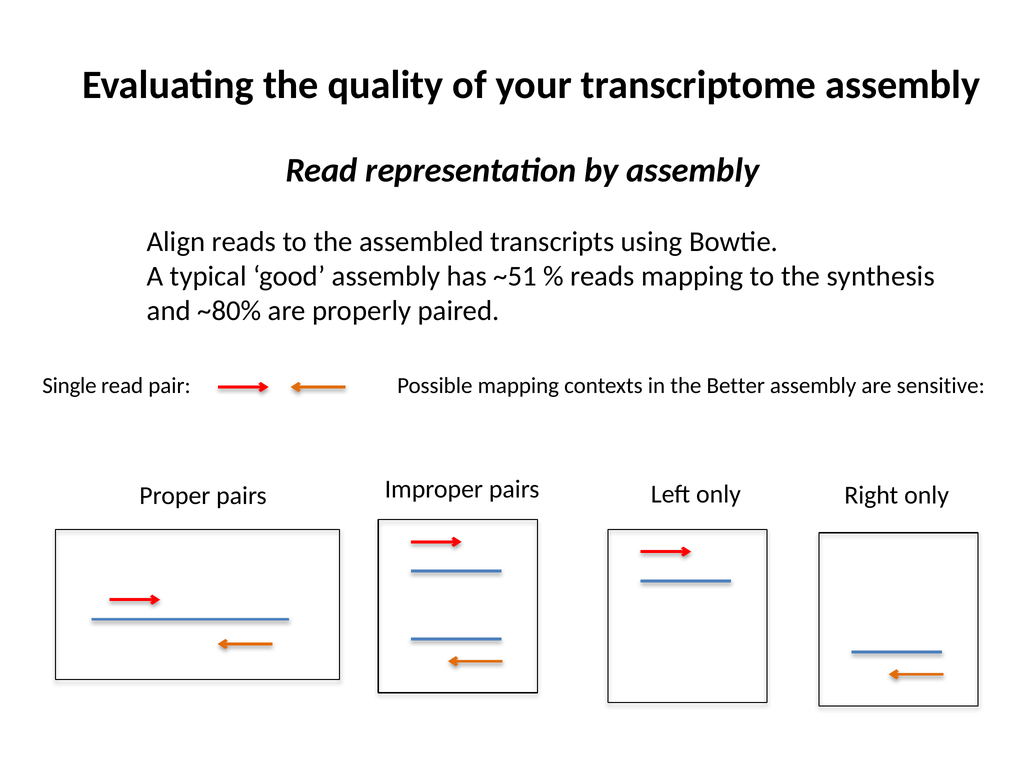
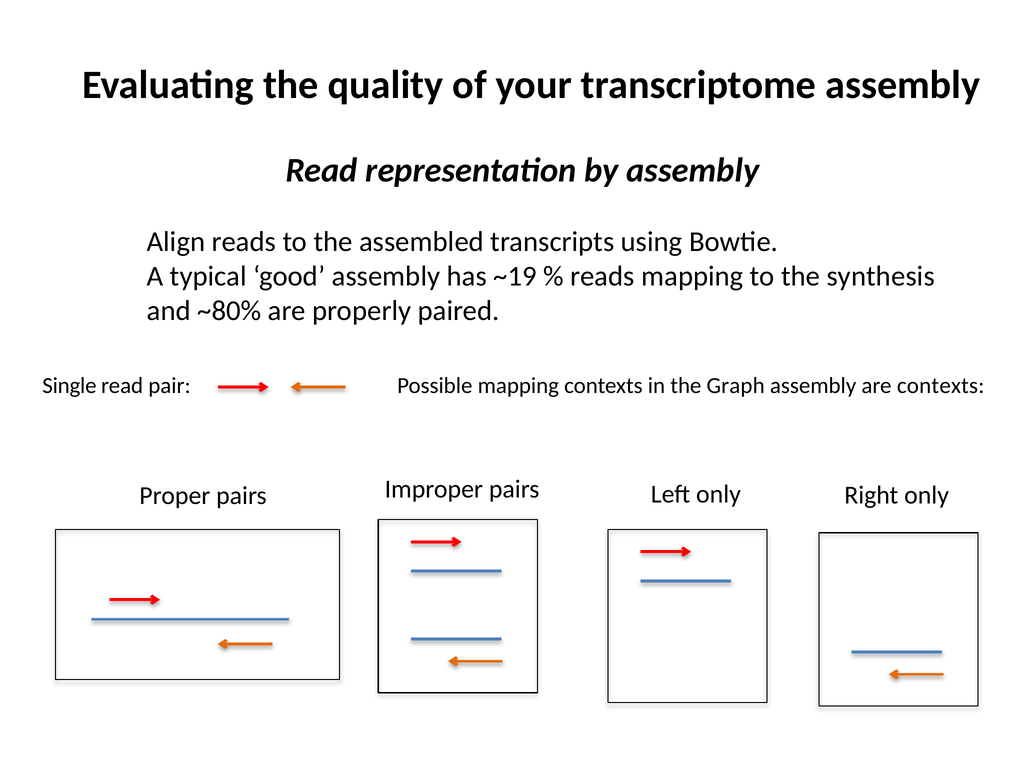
~51: ~51 -> ~19
Better: Better -> Graph
are sensitive: sensitive -> contexts
